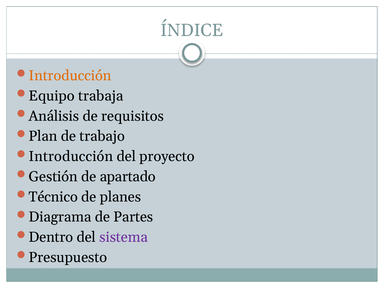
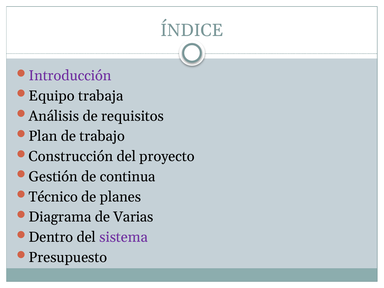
Introducción at (70, 76) colour: orange -> purple
Introducción at (71, 156): Introducción -> Construcción
apartado: apartado -> continua
Partes: Partes -> Varias
